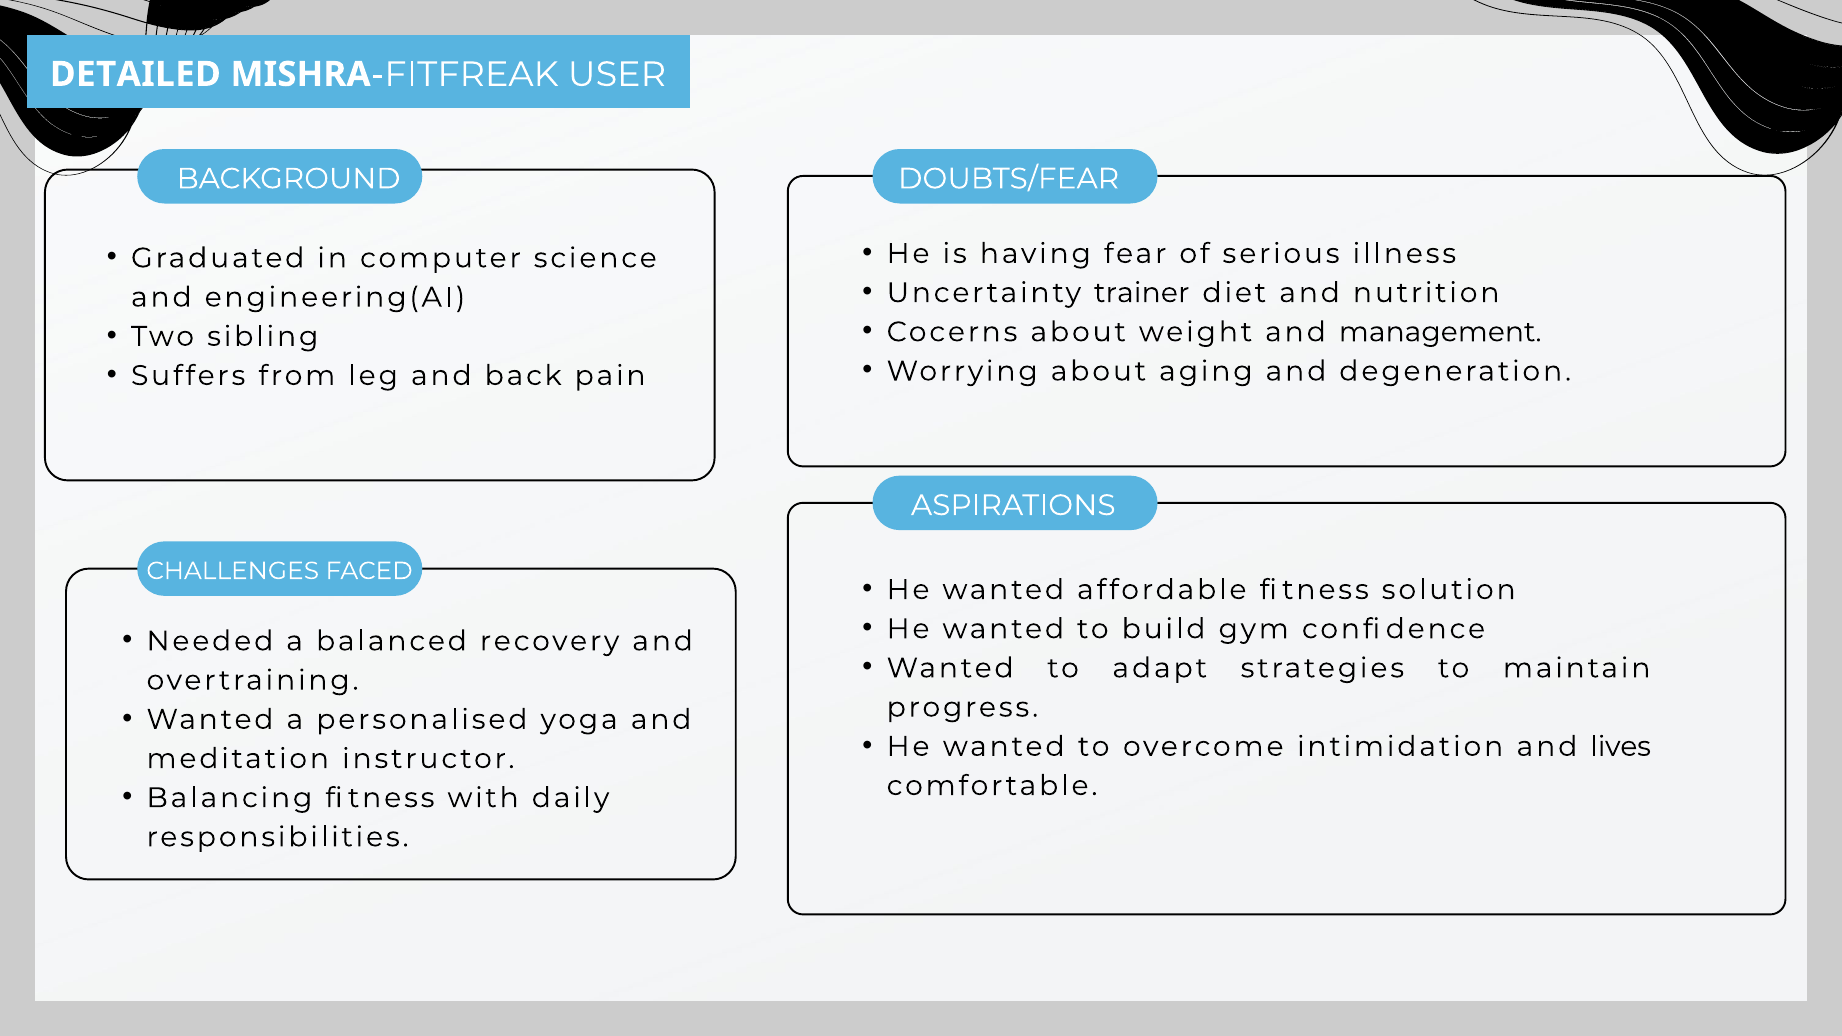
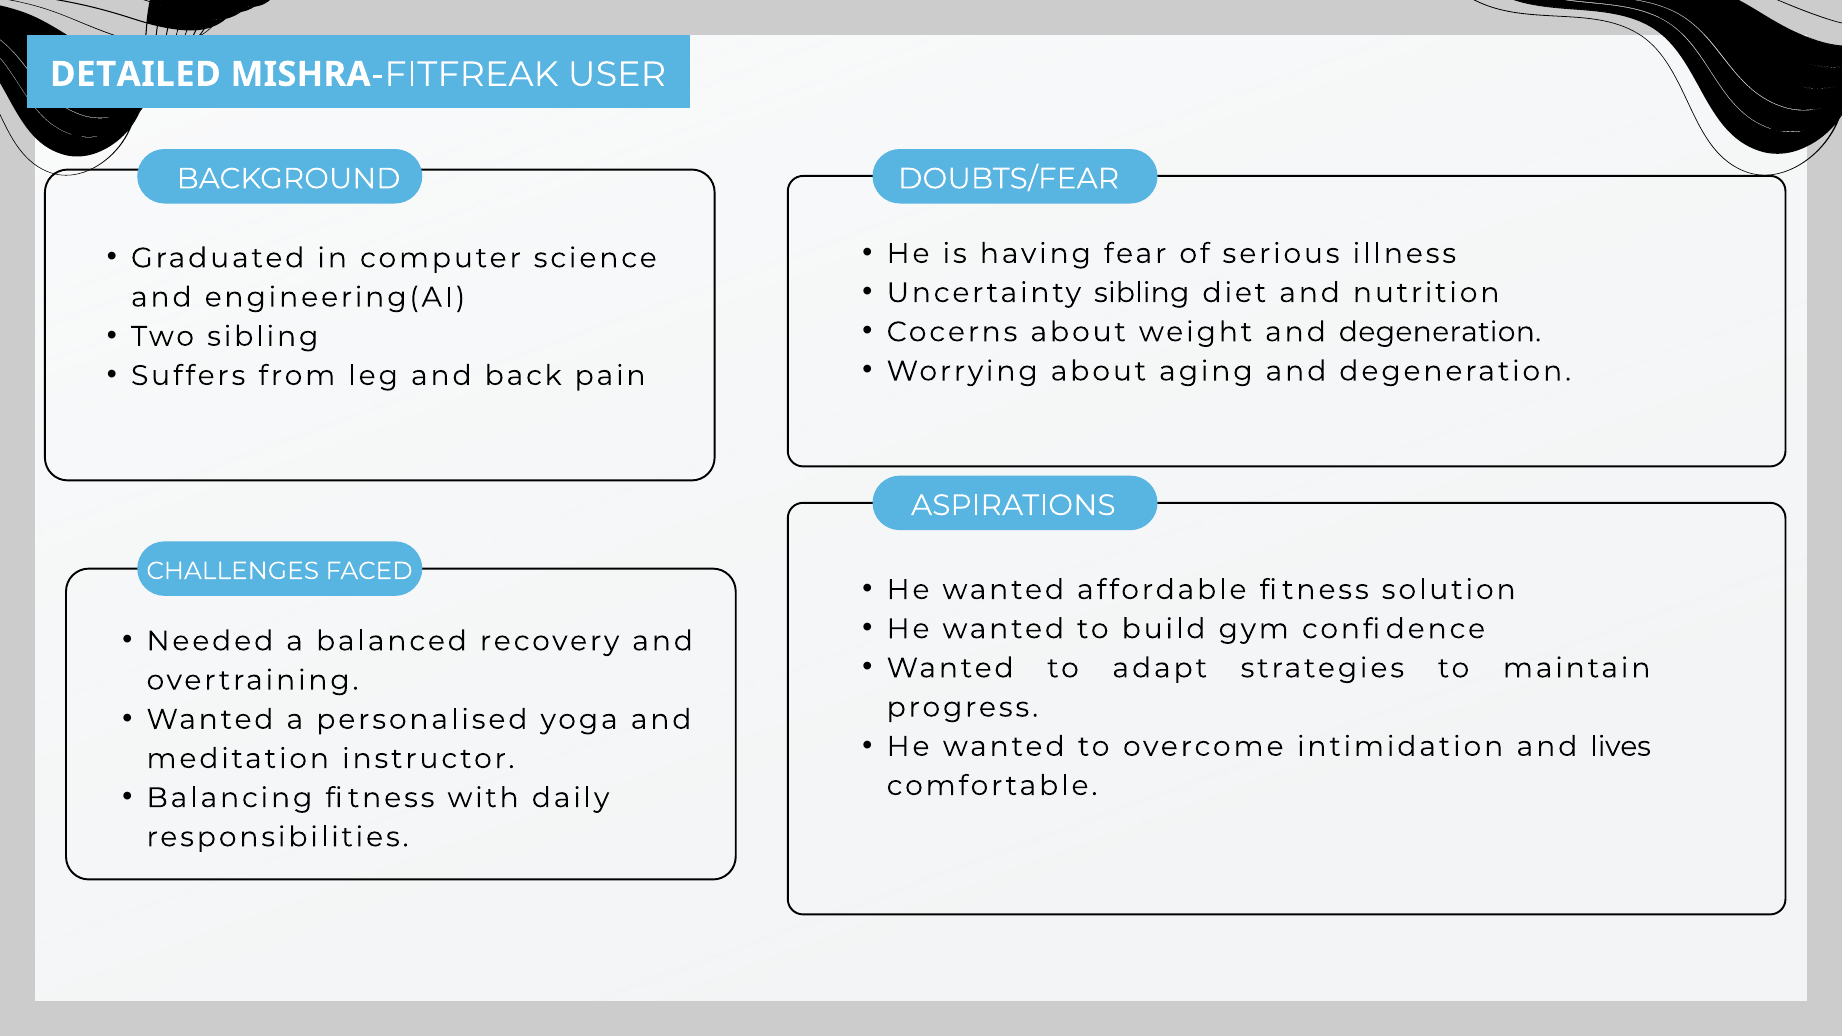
Uncertainty trainer: trainer -> sibling
weight and management: management -> degeneration
